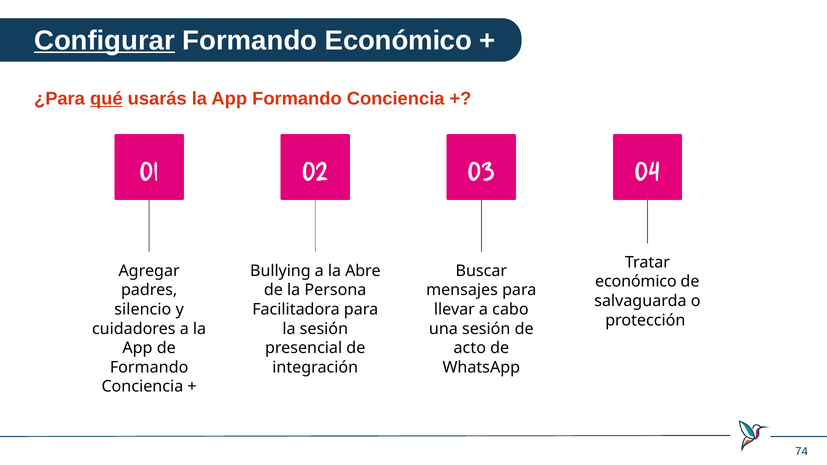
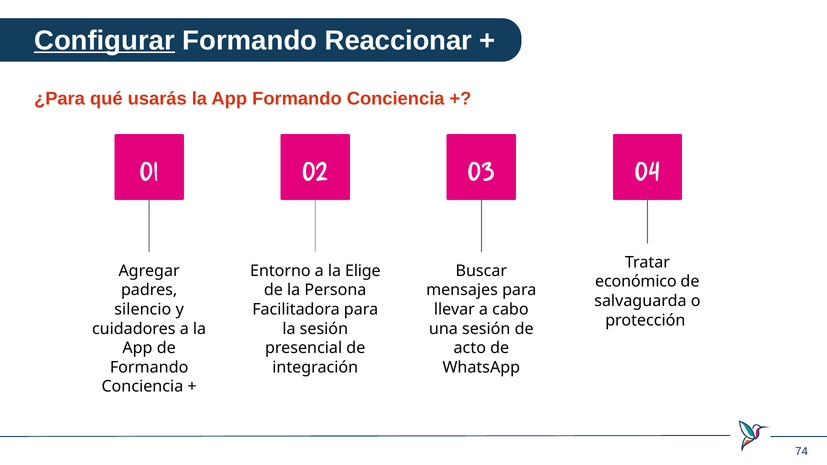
Formando Económico: Económico -> Reaccionar
qué underline: present -> none
Bullying: Bullying -> Entorno
Abre: Abre -> Elige
